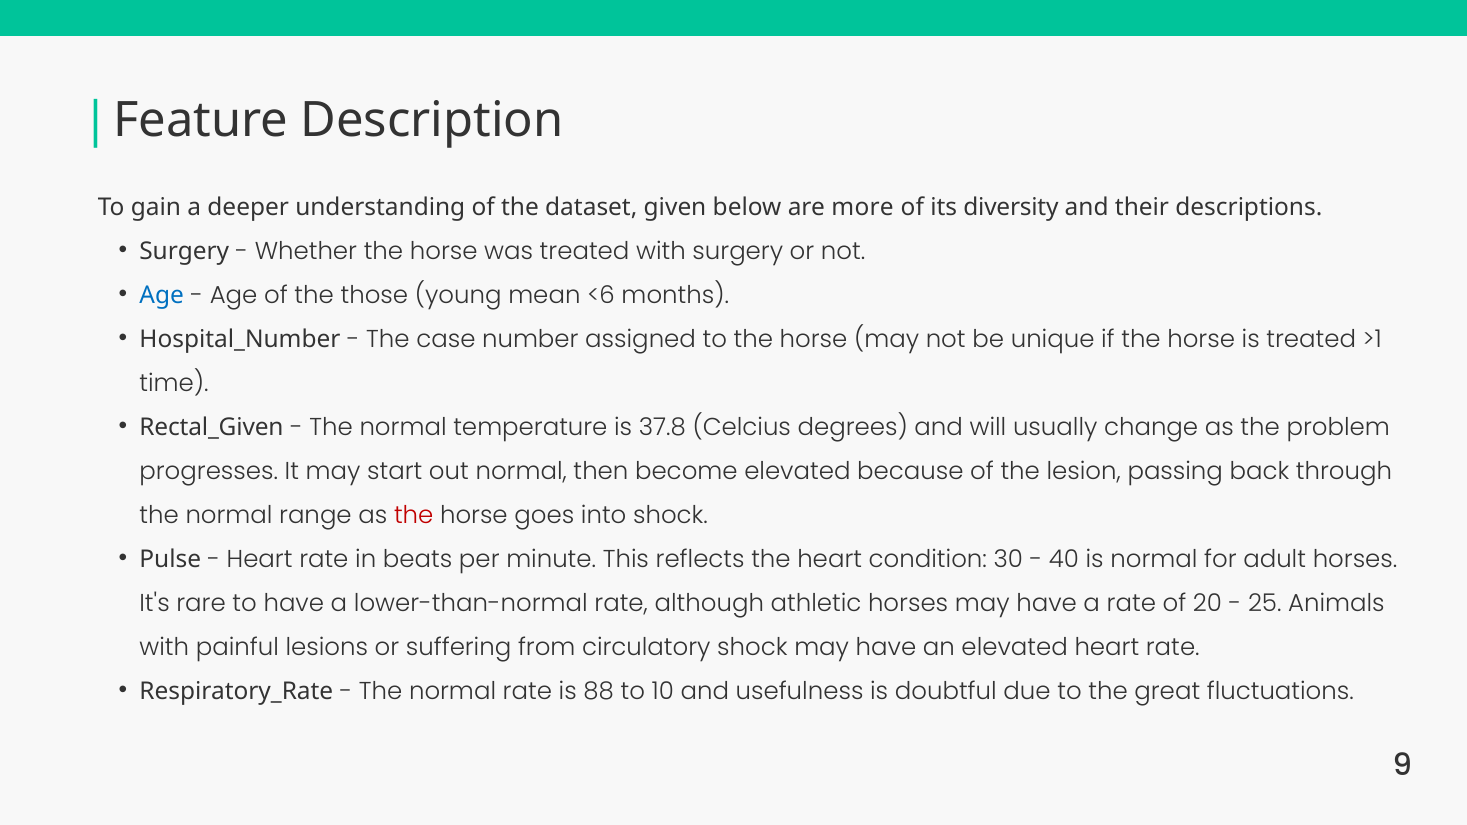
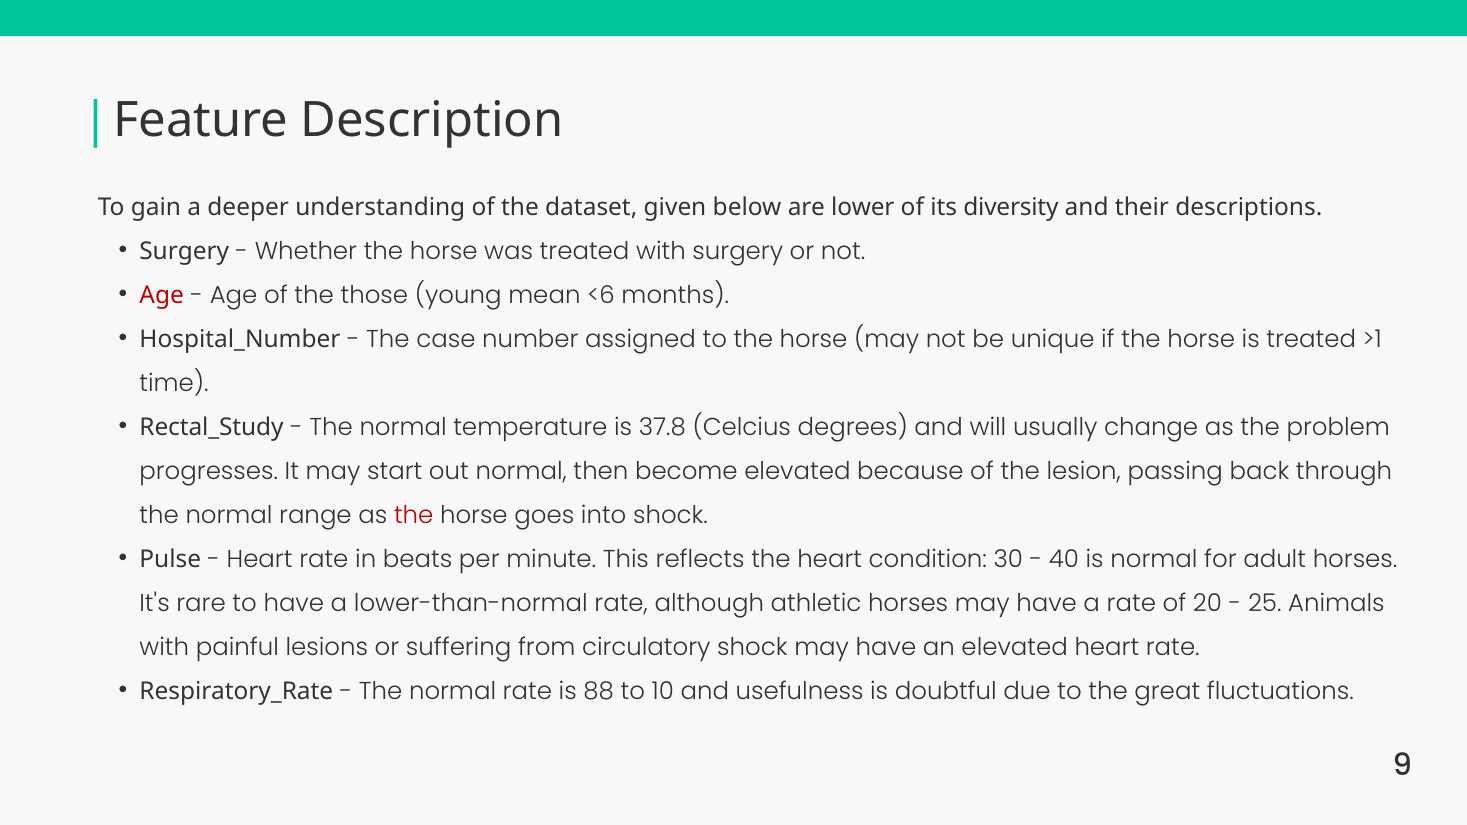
more: more -> lower
Age at (162, 295) colour: blue -> red
Rectal_Given: Rectal_Given -> Rectal_Study
